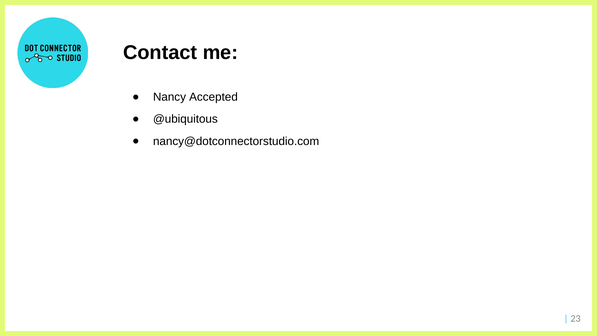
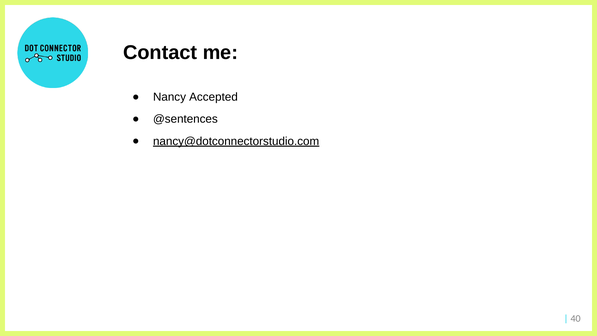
@ubiquitous: @ubiquitous -> @sentences
nancy@dotconnectorstudio.com underline: none -> present
23: 23 -> 40
